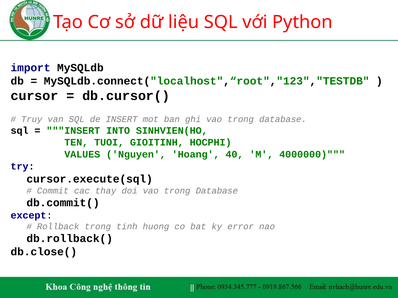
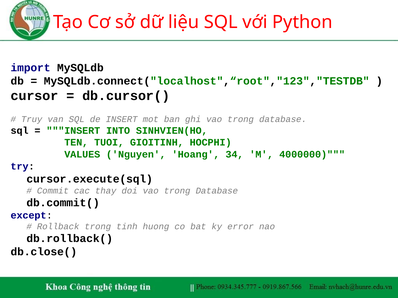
40: 40 -> 34
